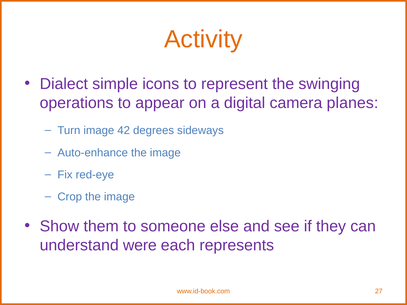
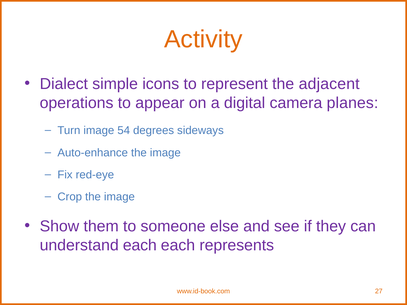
swinging: swinging -> adjacent
42: 42 -> 54
understand were: were -> each
